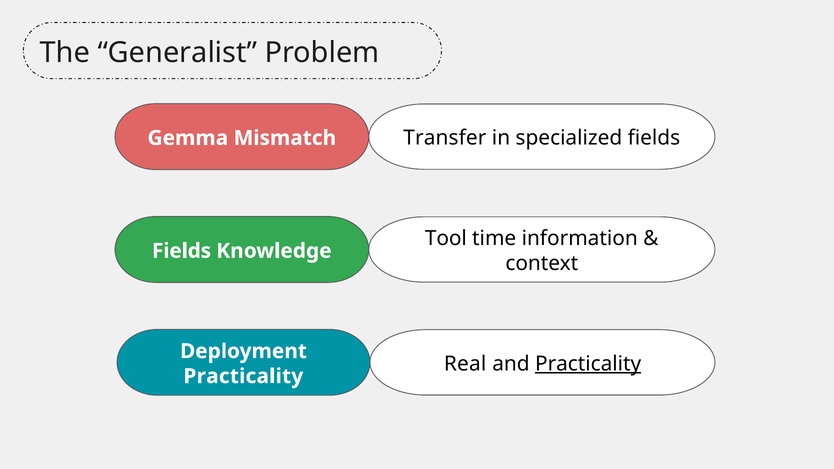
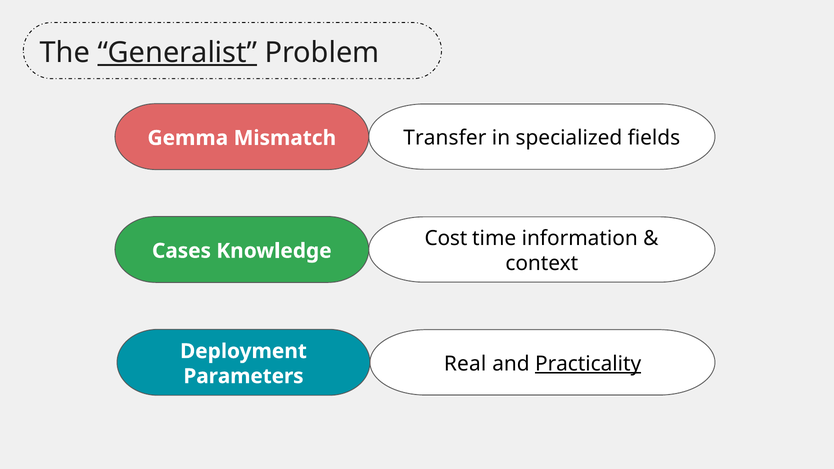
Generalist underline: none -> present
Tool: Tool -> Cost
Fields at (182, 251): Fields -> Cases
Practicality at (243, 376): Practicality -> Parameters
